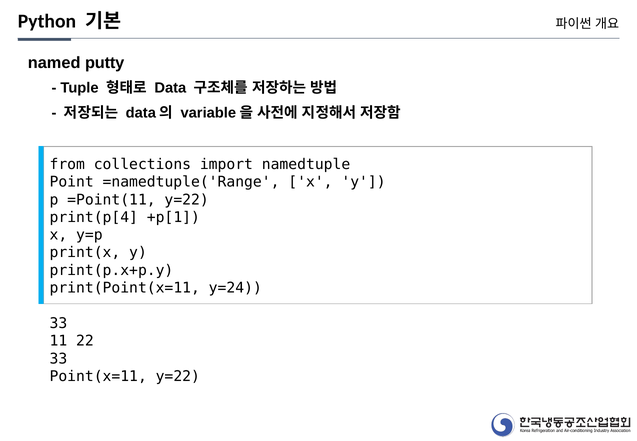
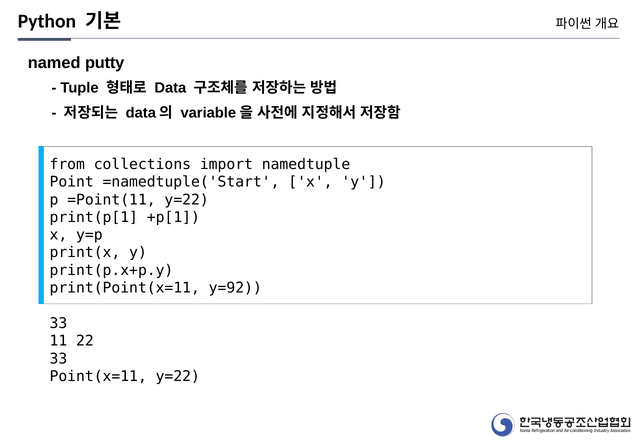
=namedtuple('Range: =namedtuple('Range -> =namedtuple('Start
print(p[4: print(p[4 -> print(p[1
y=24: y=24 -> y=92
